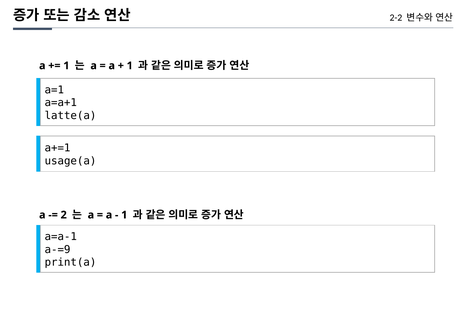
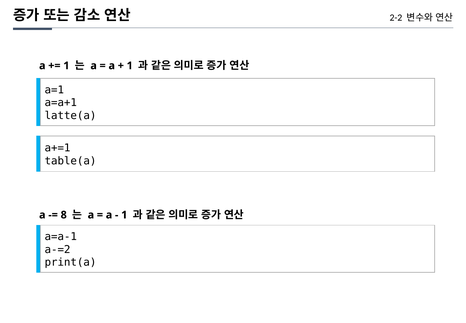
usage(a: usage(a -> table(a
2: 2 -> 8
a-=9: a-=9 -> a-=2
